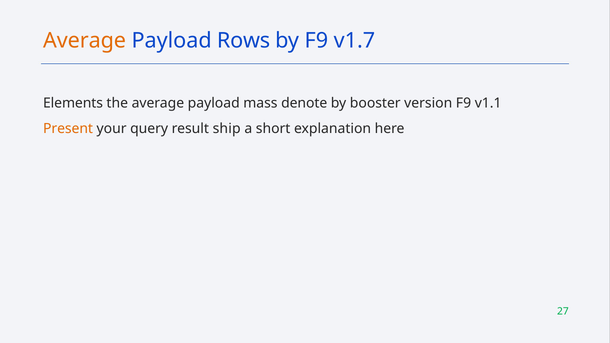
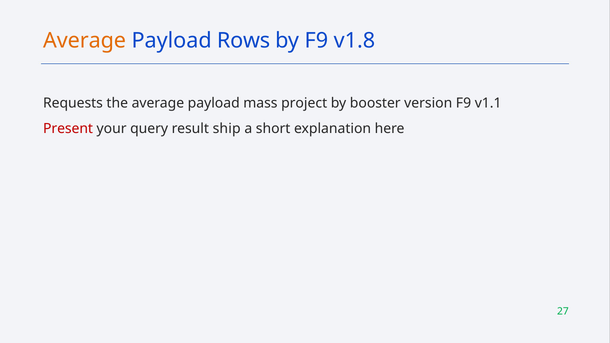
v1.7: v1.7 -> v1.8
Elements: Elements -> Requests
denote: denote -> project
Present colour: orange -> red
